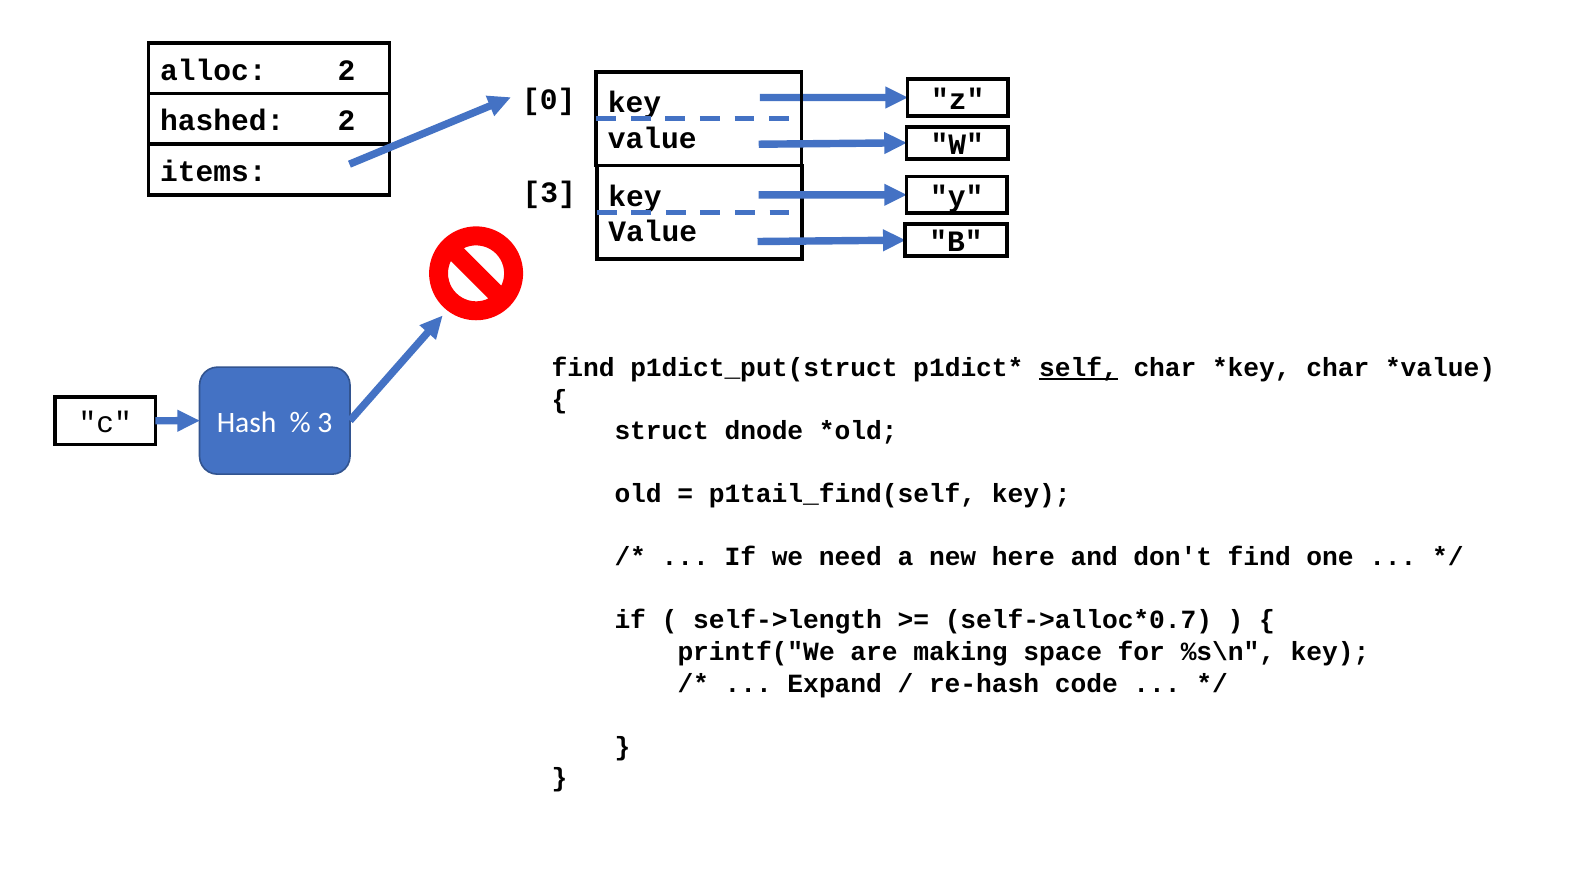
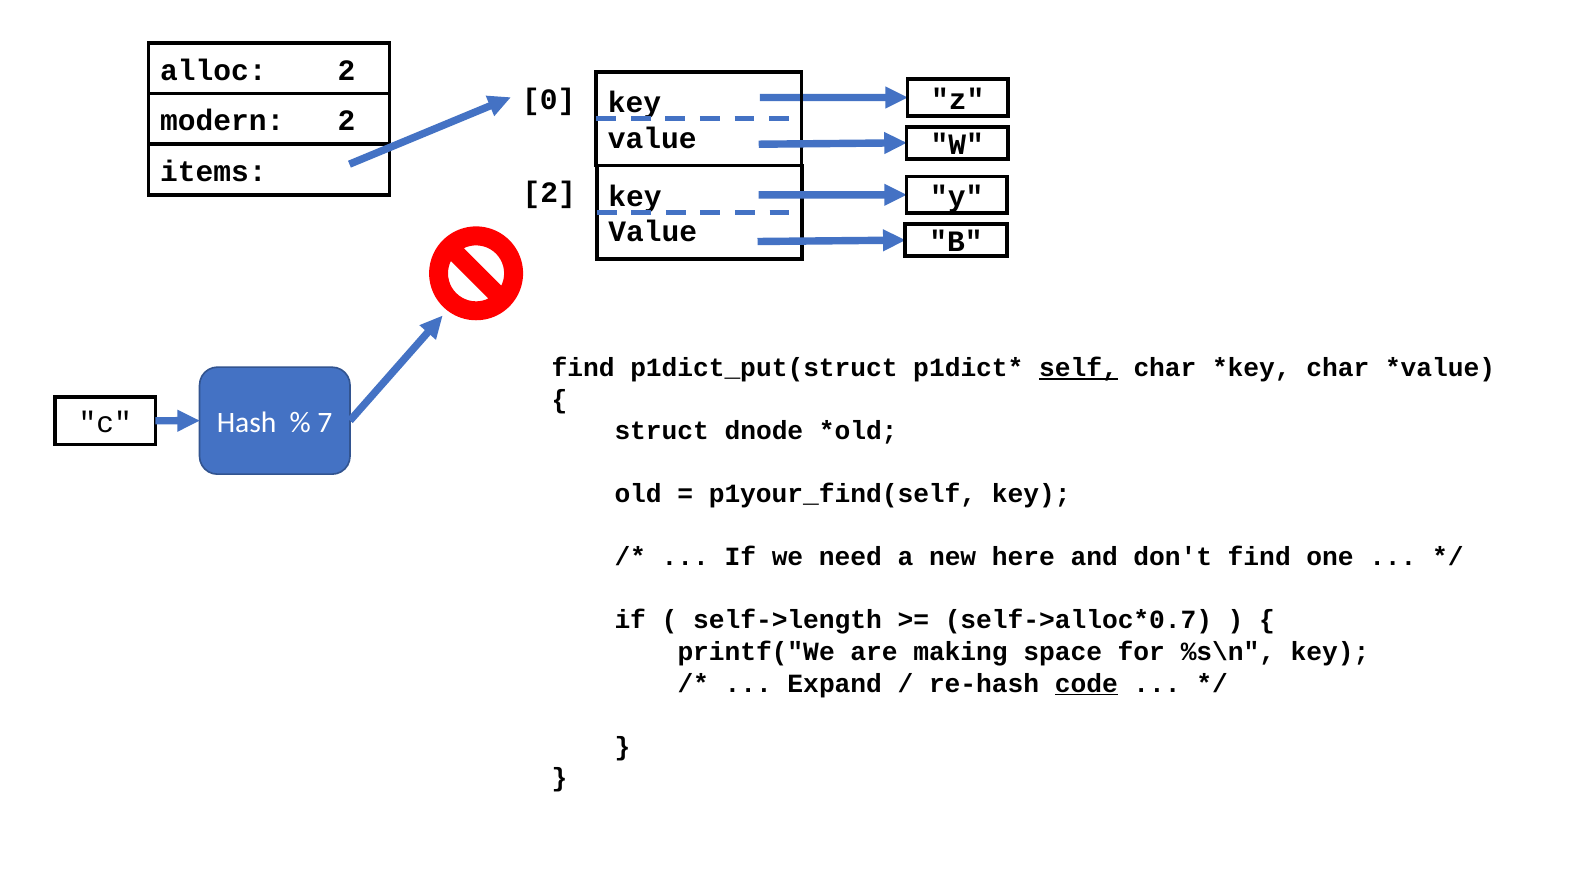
hashed: hashed -> modern
3 at (549, 193): 3 -> 2
3 at (325, 423): 3 -> 7
p1tail_find(self: p1tail_find(self -> p1your_find(self
code underline: none -> present
